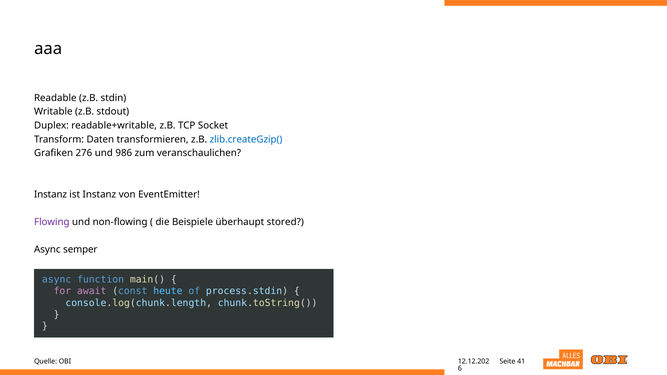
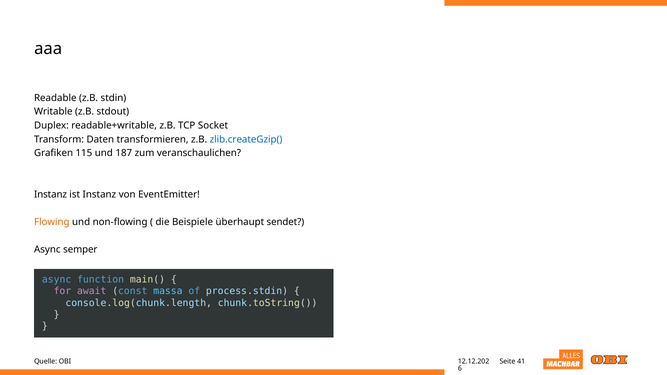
276: 276 -> 115
986: 986 -> 187
Flowing colour: purple -> orange
stored: stored -> sendet
heute: heute -> massa
